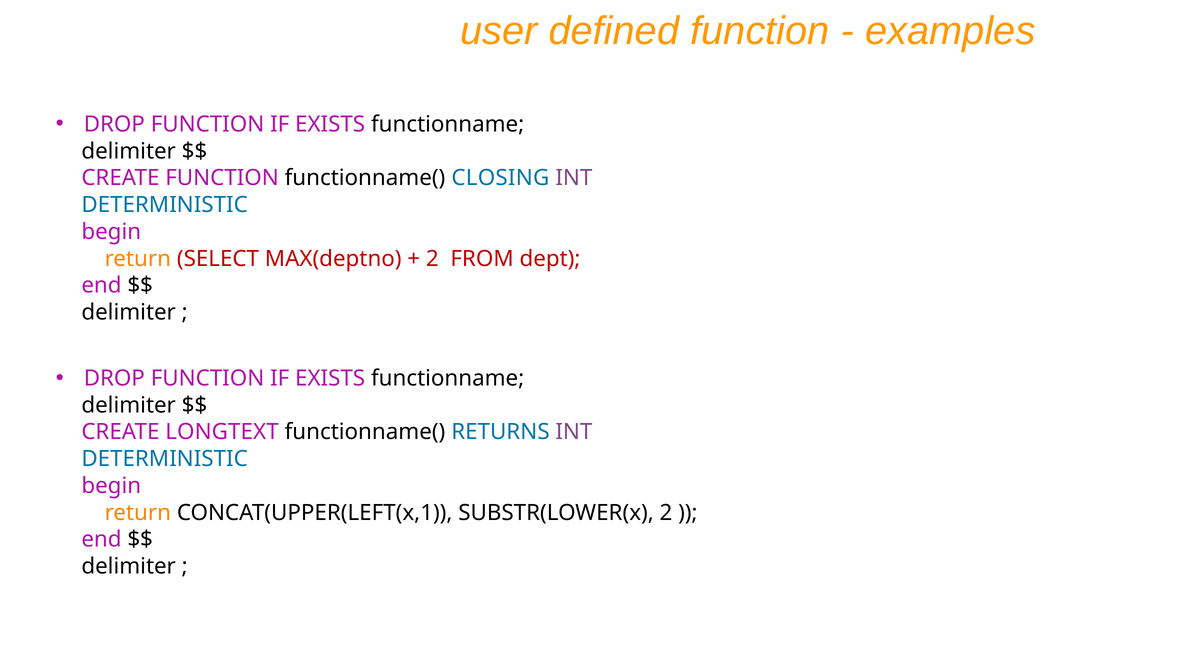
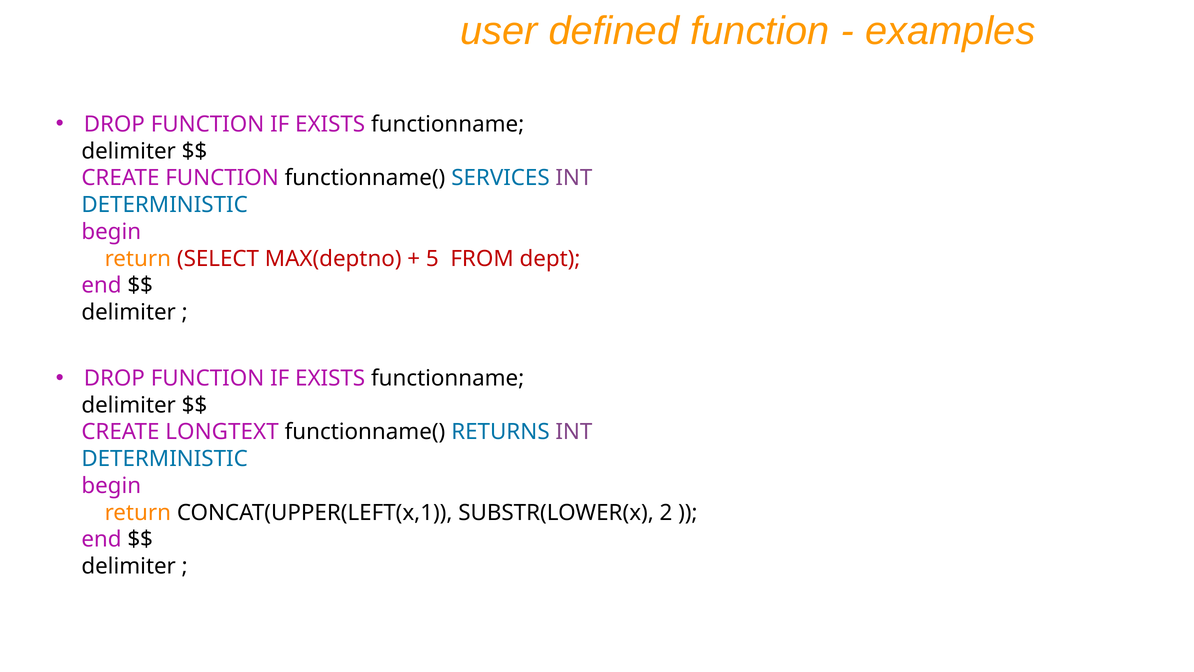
CLOSING: CLOSING -> SERVICES
2 at (432, 259): 2 -> 5
